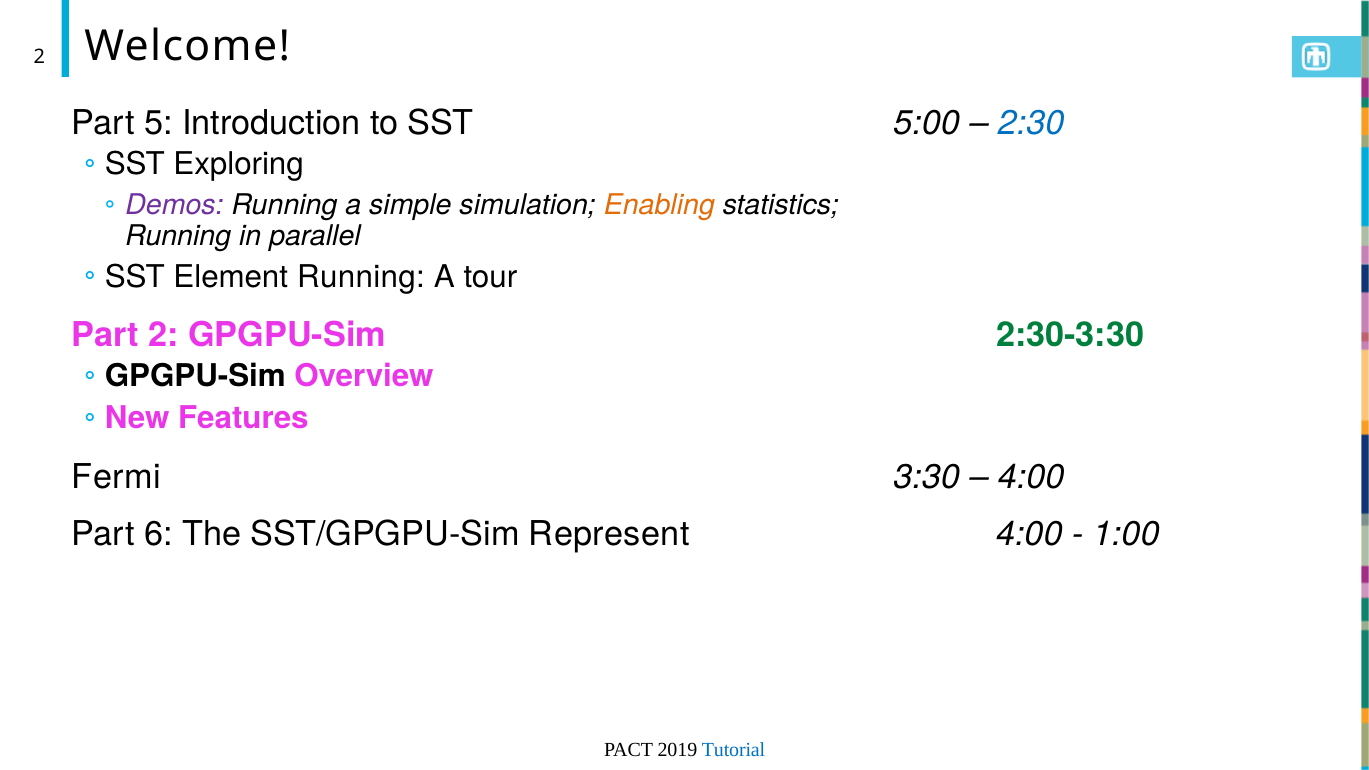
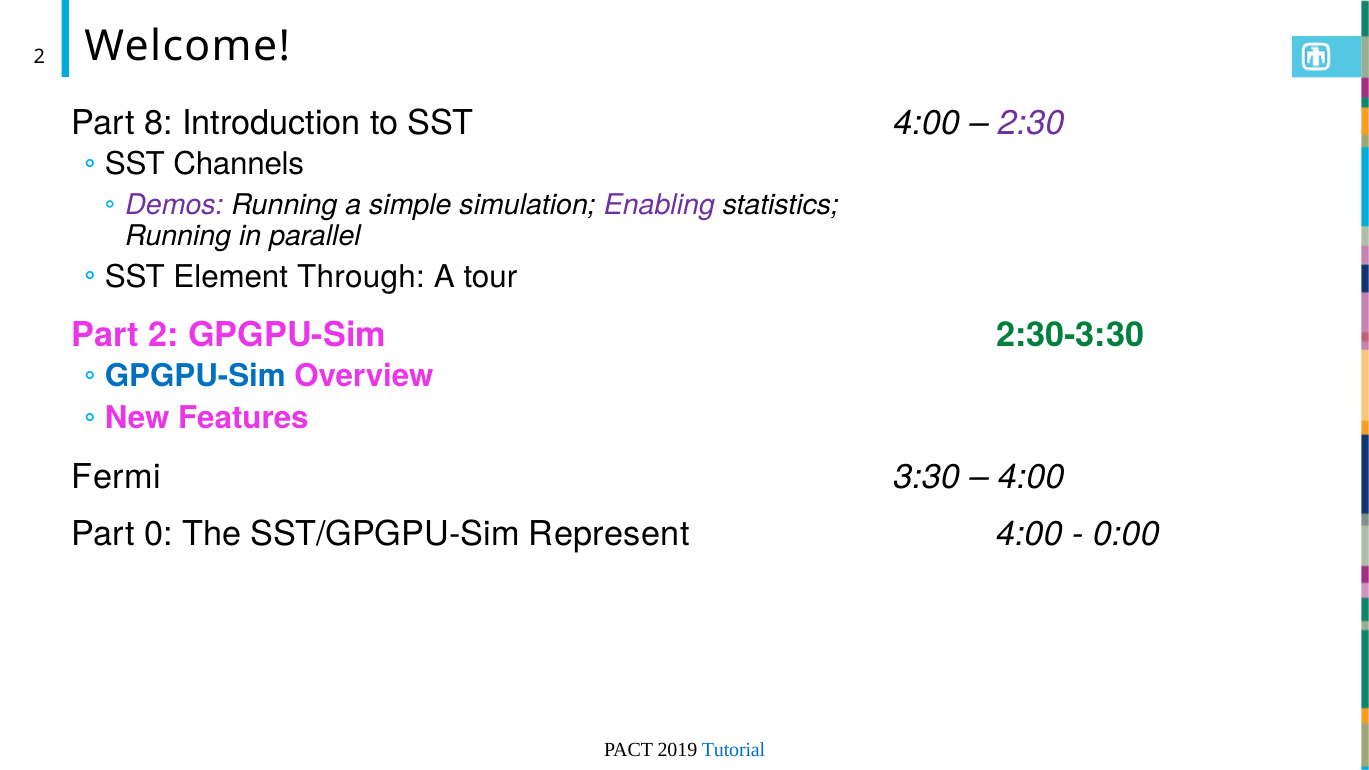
5: 5 -> 8
SST 5:00: 5:00 -> 4:00
2:30 colour: blue -> purple
Exploring: Exploring -> Channels
Enabling colour: orange -> purple
Element Running: Running -> Through
GPGPU-Sim at (195, 376) colour: black -> blue
6: 6 -> 0
1:00: 1:00 -> 0:00
